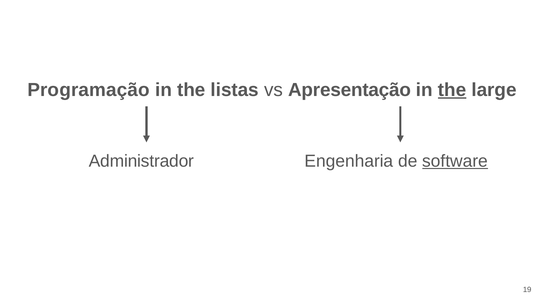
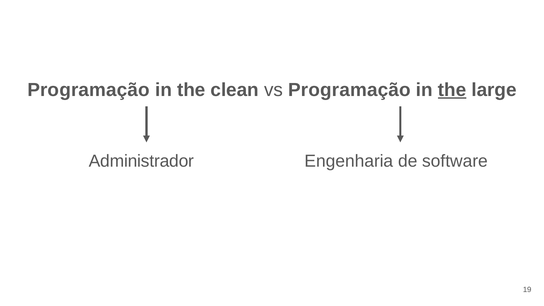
listas: listas -> clean
vs Apresentação: Apresentação -> Programação
software underline: present -> none
